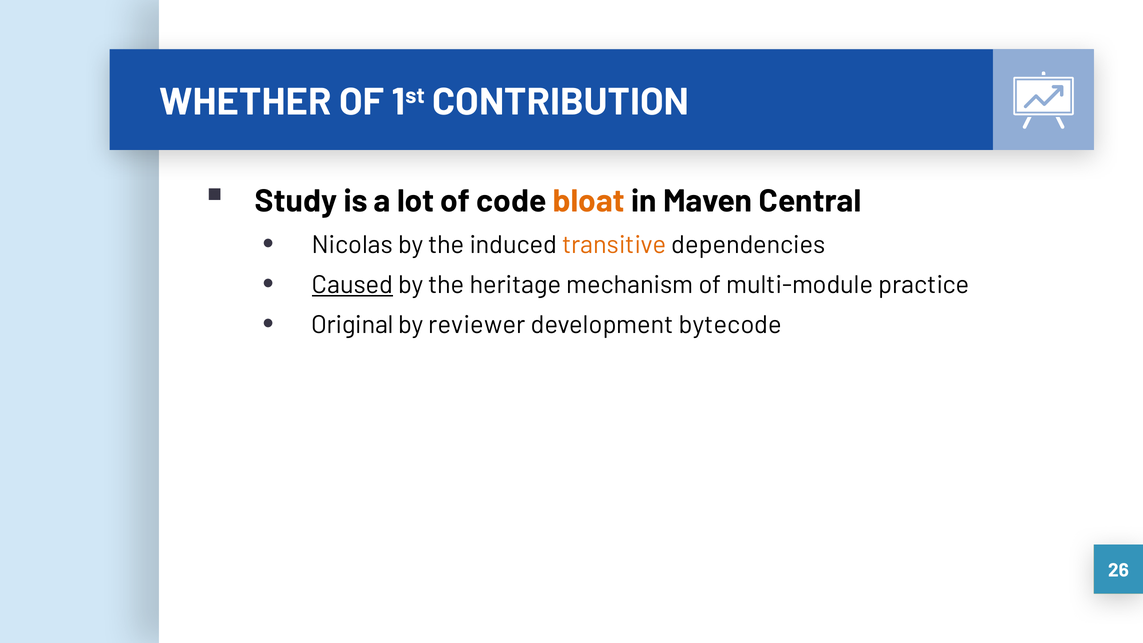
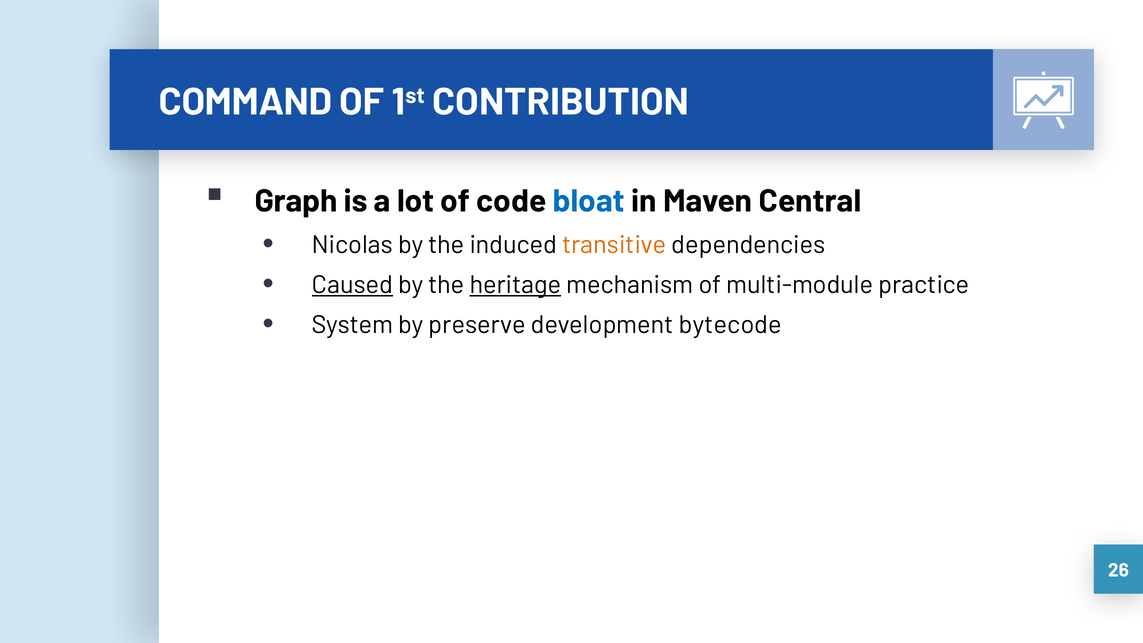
WHETHER: WHETHER -> COMMAND
Study: Study -> Graph
bloat colour: orange -> blue
heritage underline: none -> present
Original: Original -> System
reviewer: reviewer -> preserve
